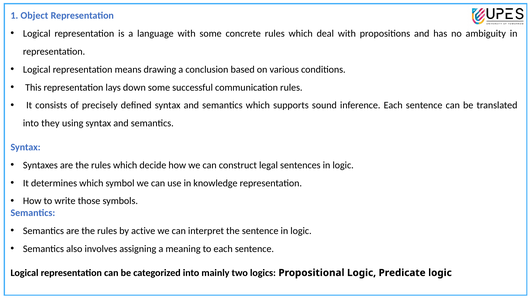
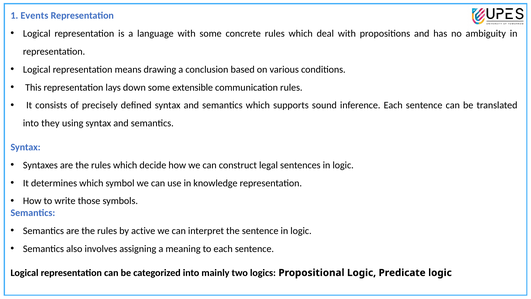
Object: Object -> Events
successful: successful -> extensible
